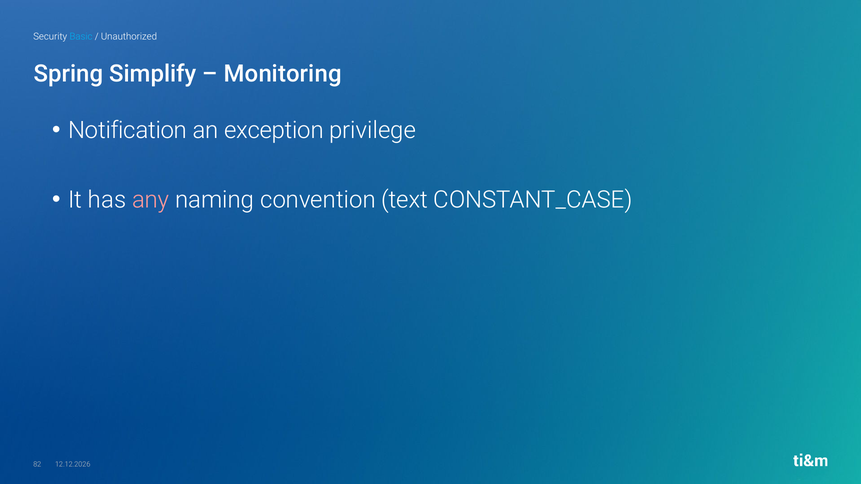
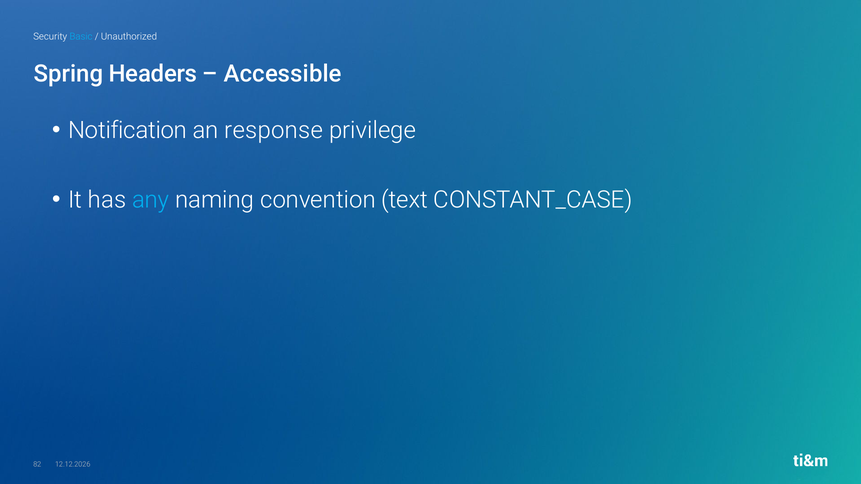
Simplify: Simplify -> Headers
Monitoring: Monitoring -> Accessible
exception: exception -> response
any colour: pink -> light blue
